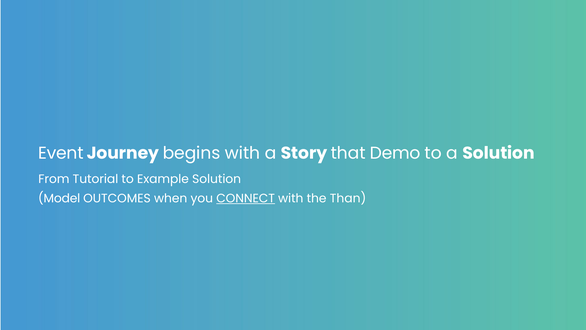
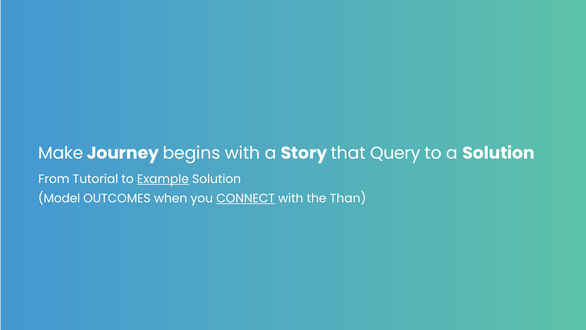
Event: Event -> Make
Demo: Demo -> Query
Example underline: none -> present
